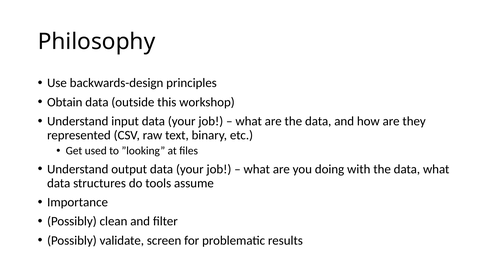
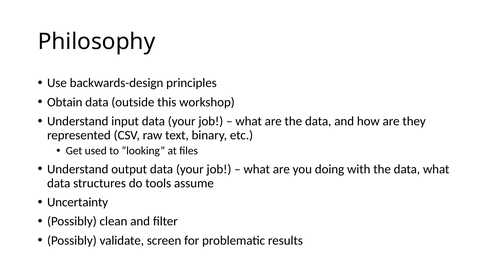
Importance: Importance -> Uncertainty
